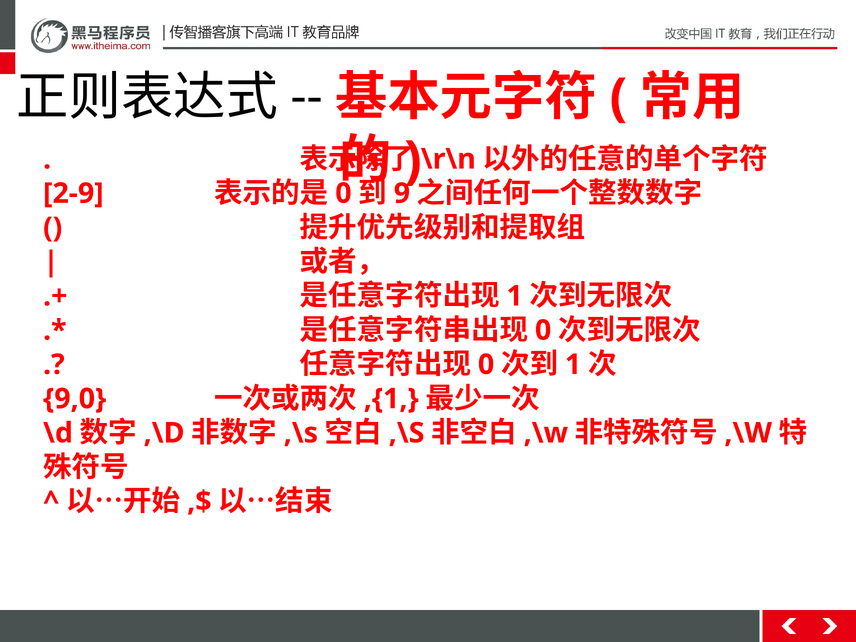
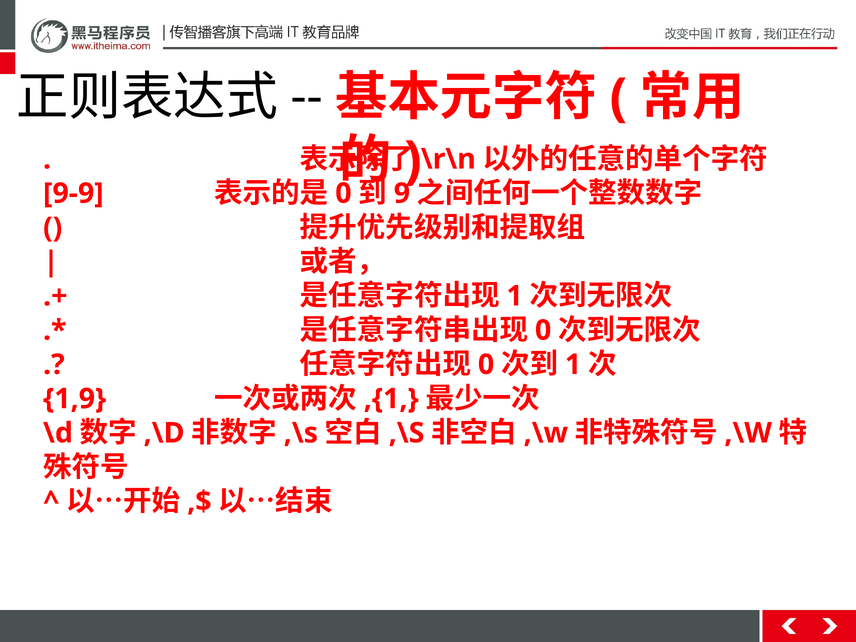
2-9: 2-9 -> 9-9
9,0: 9,0 -> 1,9
